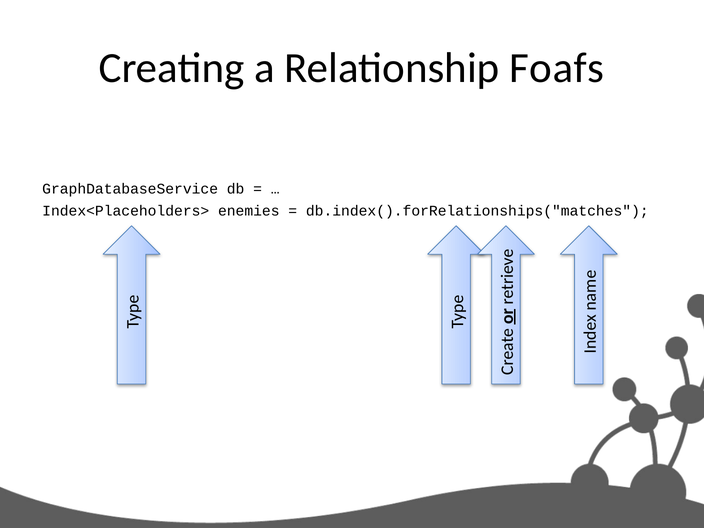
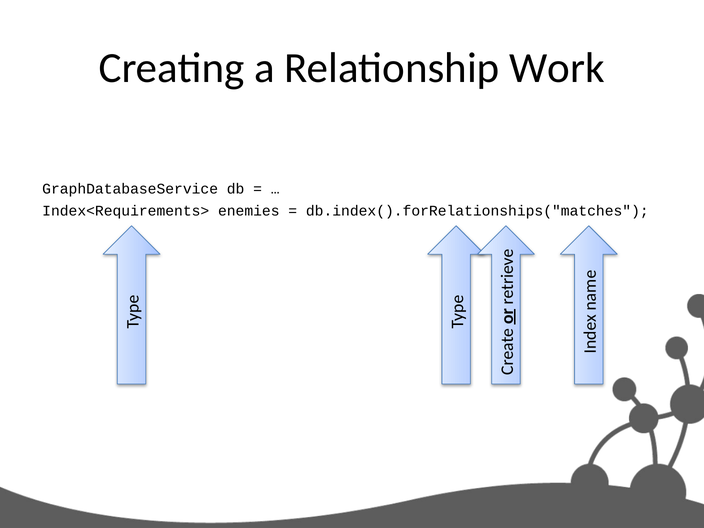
Foafs: Foafs -> Work
Index<Placeholders>: Index<Placeholders> -> Index<Requirements>
